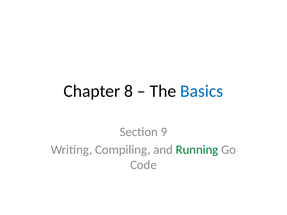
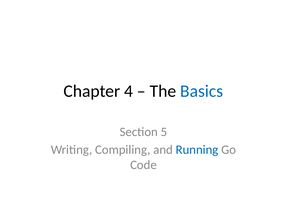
8: 8 -> 4
9: 9 -> 5
Running colour: green -> blue
